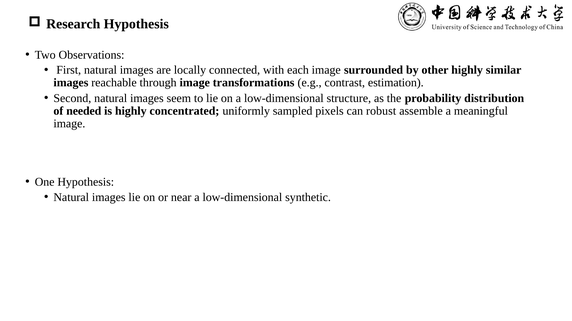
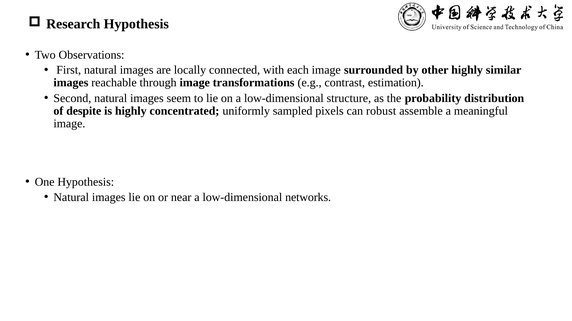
needed: needed -> despite
synthetic: synthetic -> networks
